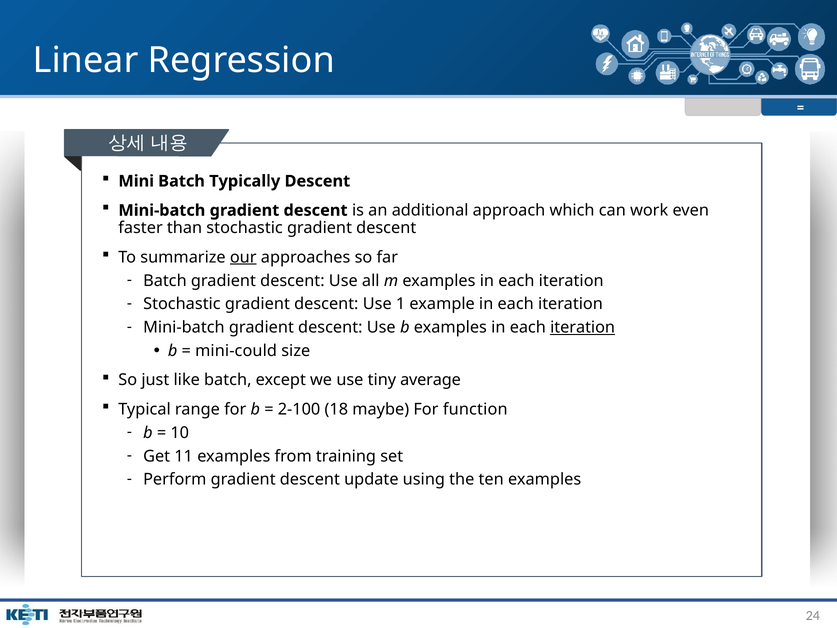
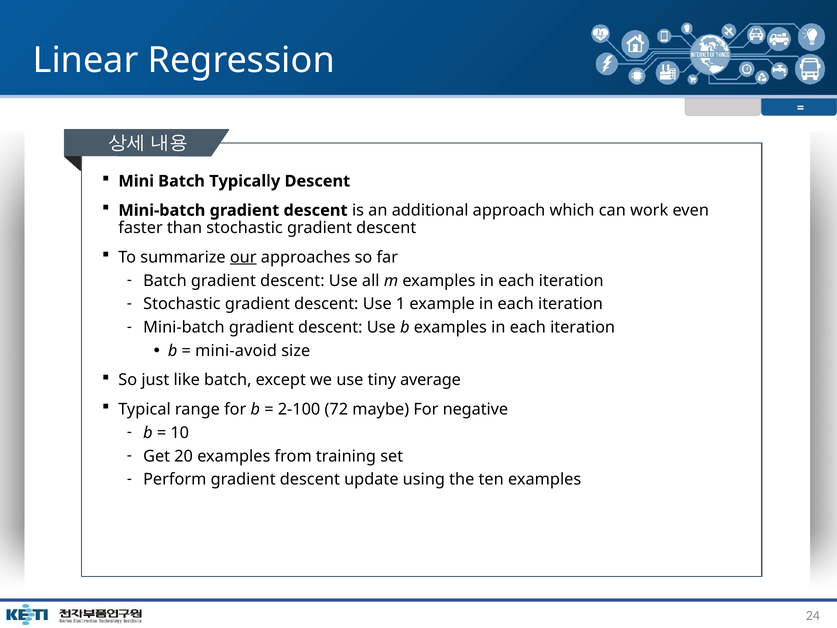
iteration at (583, 327) underline: present -> none
mini-could: mini-could -> mini-avoid
18: 18 -> 72
function: function -> negative
11: 11 -> 20
